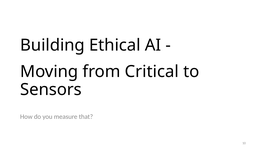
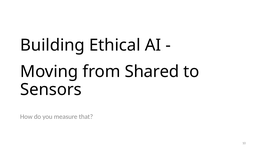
Critical: Critical -> Shared
